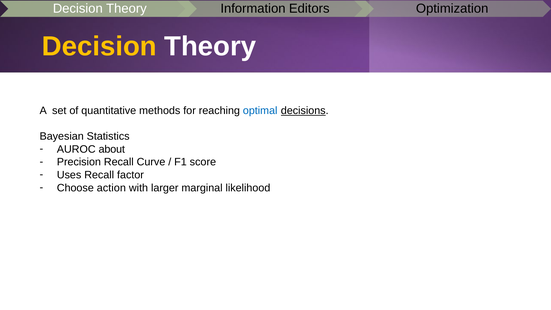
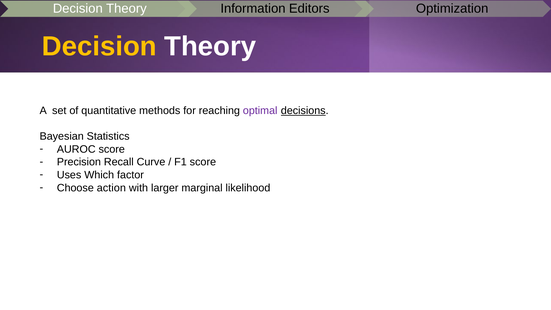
optimal colour: blue -> purple
AUROC about: about -> score
Uses Recall: Recall -> Which
